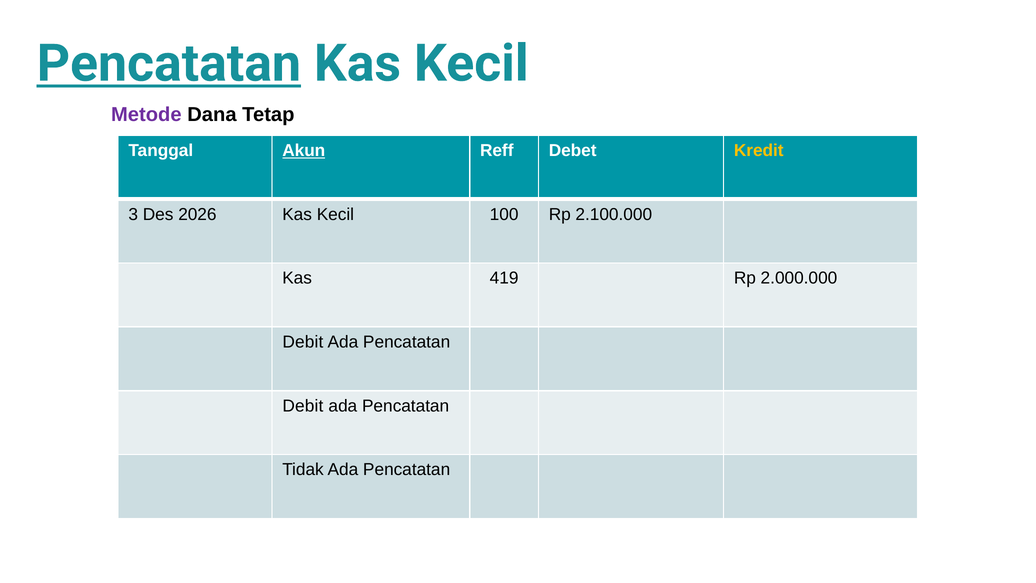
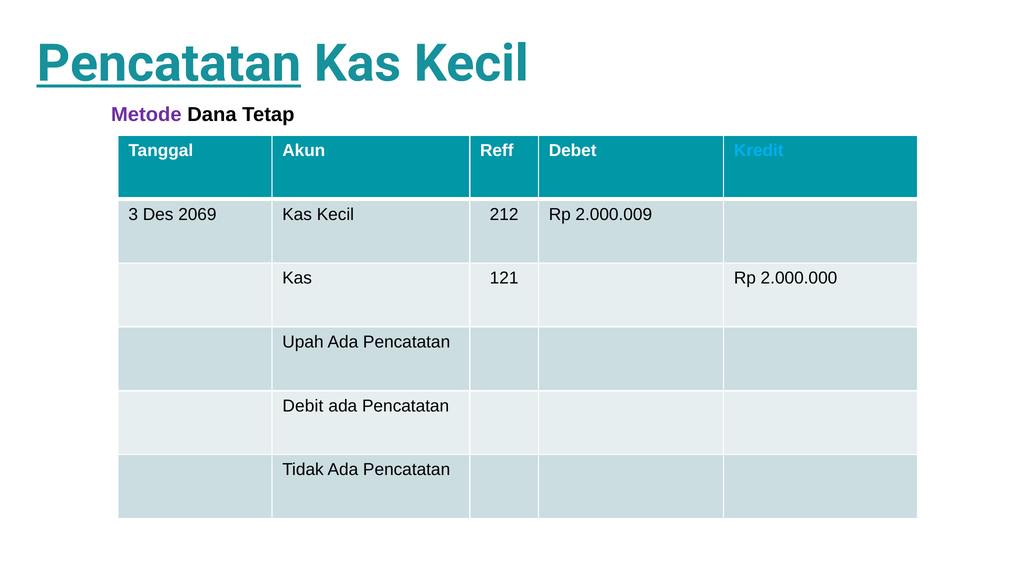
Akun underline: present -> none
Kredit colour: yellow -> light blue
2026: 2026 -> 2069
100: 100 -> 212
2.100.000: 2.100.000 -> 2.000.009
419: 419 -> 121
Debit at (303, 342): Debit -> Upah
